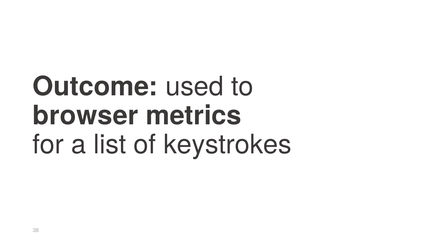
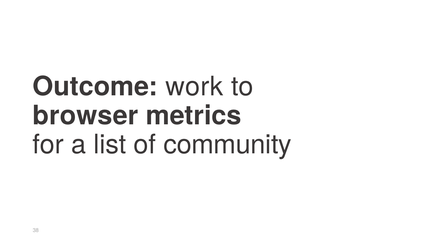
used: used -> work
keystrokes: keystrokes -> community
